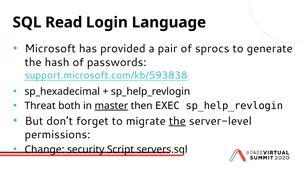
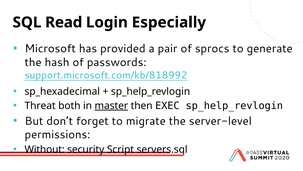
Language: Language -> Especially
support.microsoft.com/kb/593838: support.microsoft.com/kb/593838 -> support.microsoft.com/kb/818992
the at (177, 121) underline: present -> none
Change: Change -> Without
